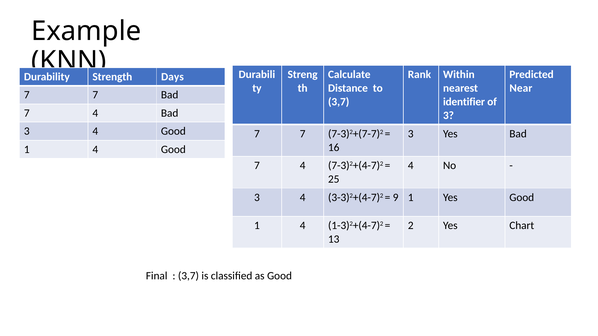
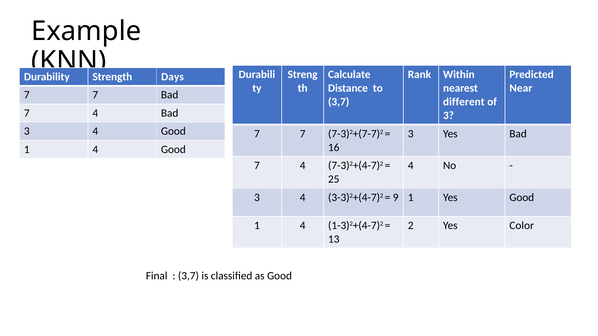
identifier: identifier -> different
Chart: Chart -> Color
